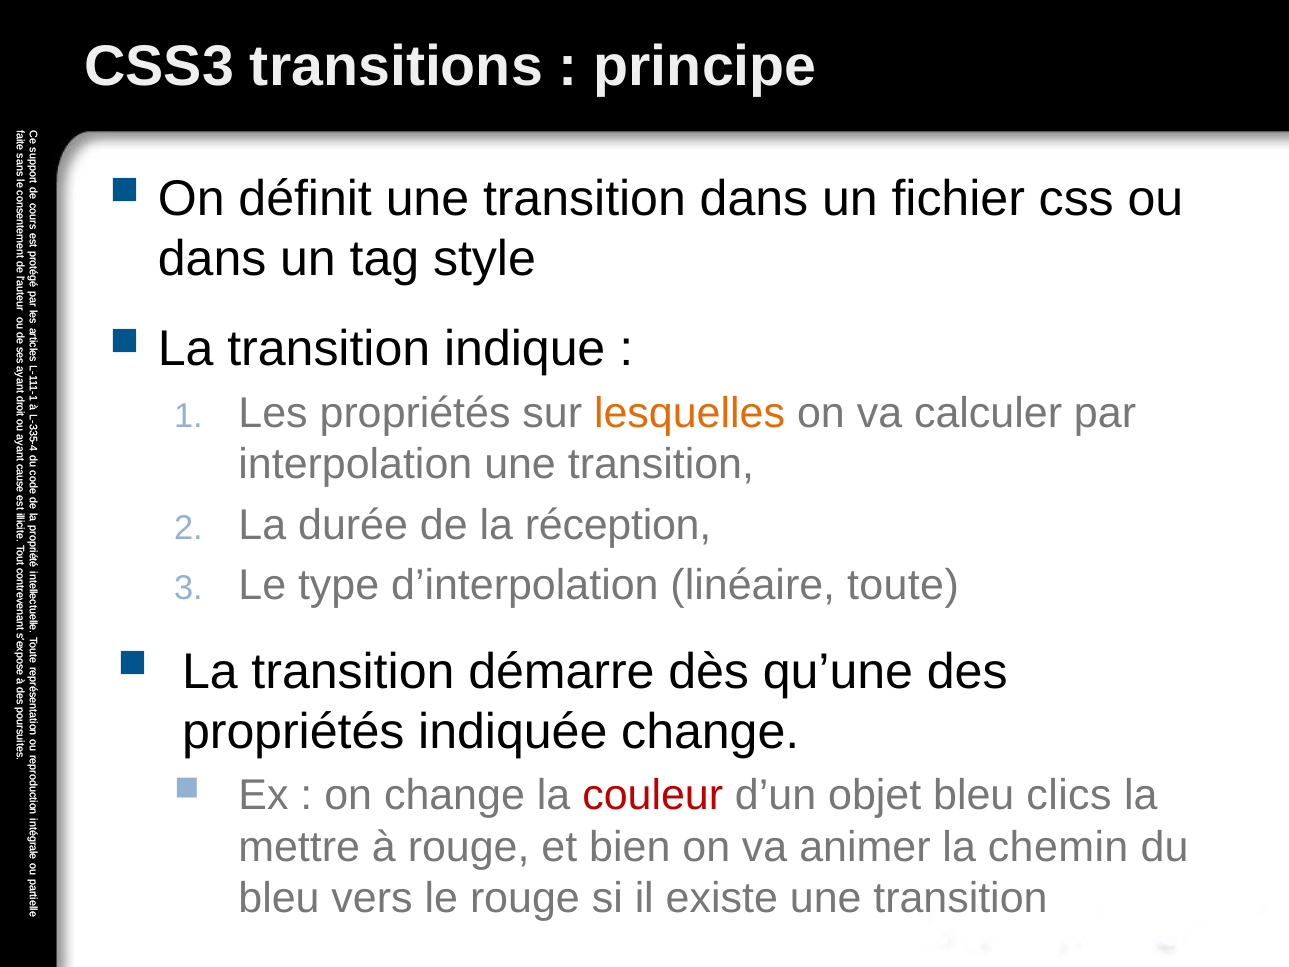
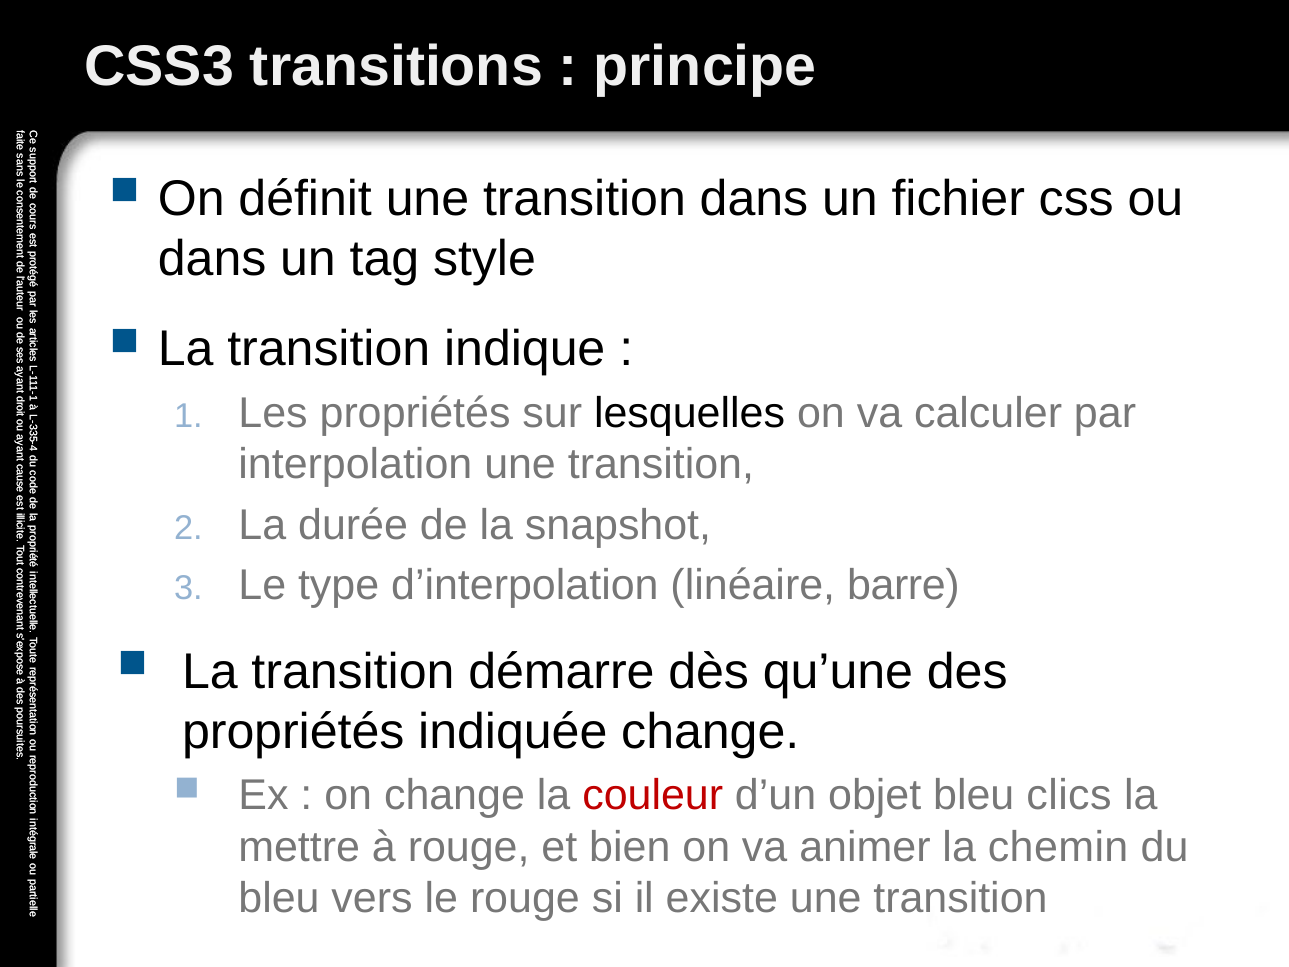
lesquelles colour: orange -> black
réception: réception -> snapshot
toute: toute -> barre
